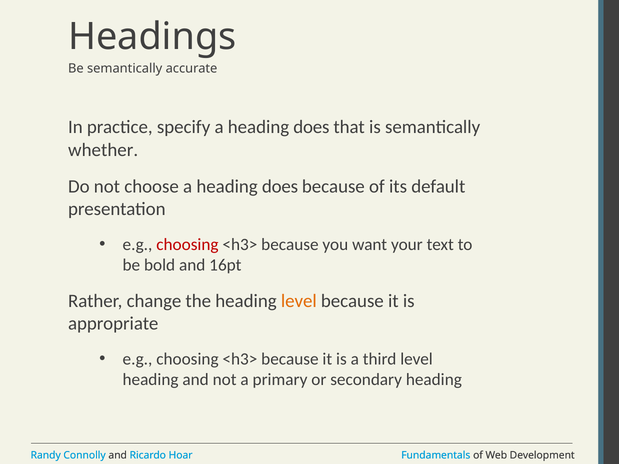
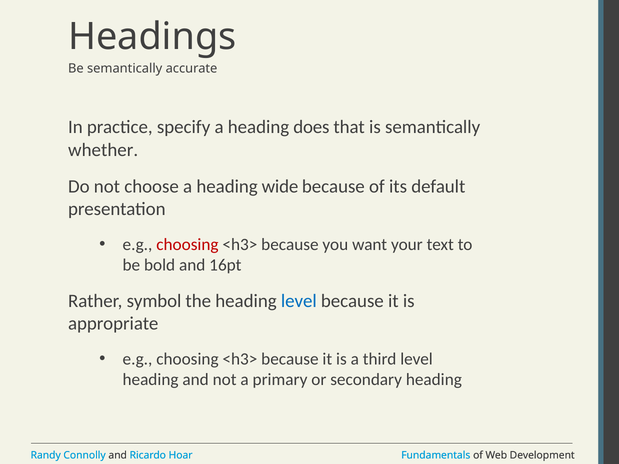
choose a heading does: does -> wide
change: change -> symbol
level at (299, 301) colour: orange -> blue
